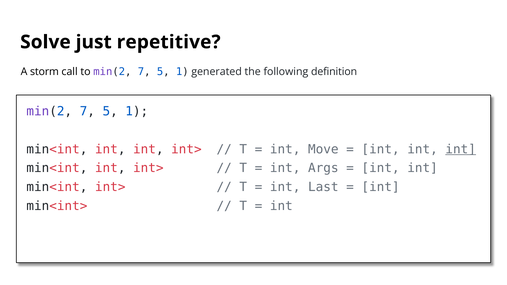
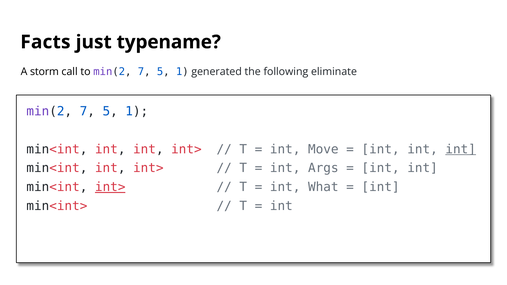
Solve: Solve -> Facts
repetitive: repetitive -> typename
definition: definition -> eliminate
int> at (110, 187) underline: none -> present
Last: Last -> What
